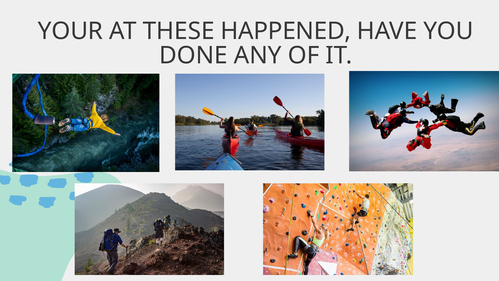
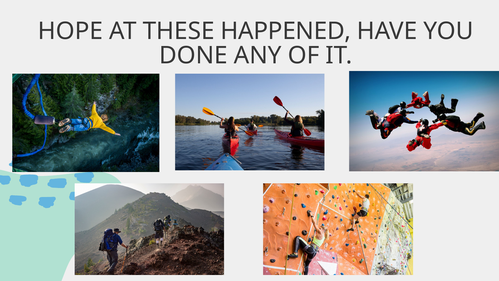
YOUR: YOUR -> HOPE
